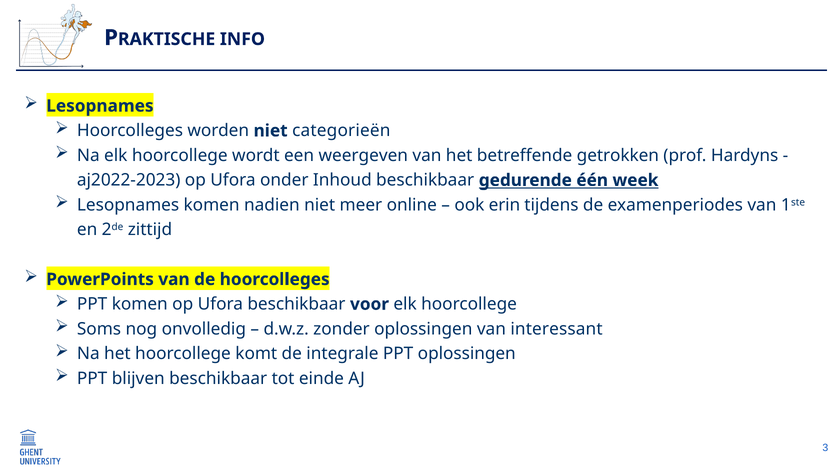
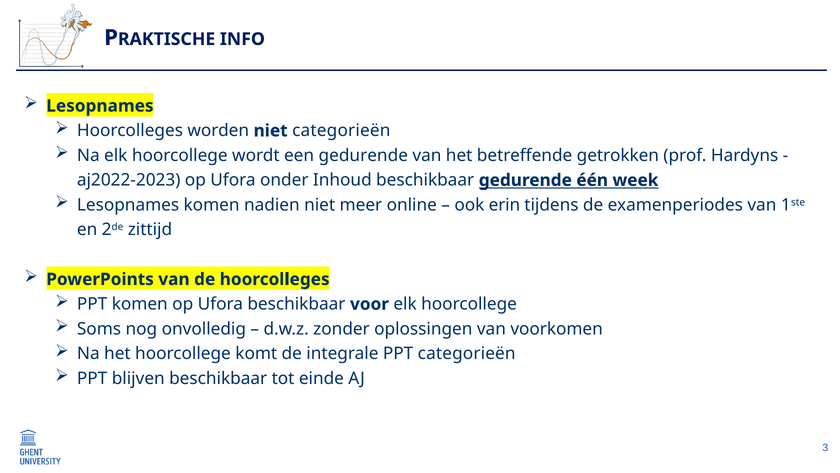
een weergeven: weergeven -> gedurende
interessant: interessant -> voorkomen
PPT oplossingen: oplossingen -> categorieën
